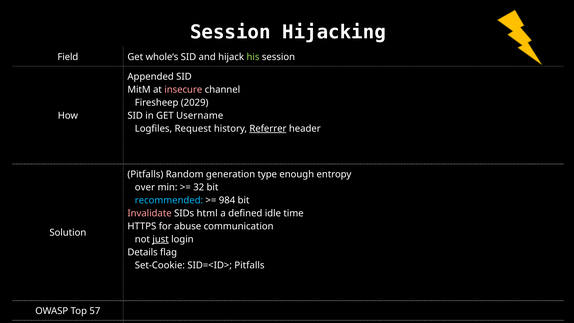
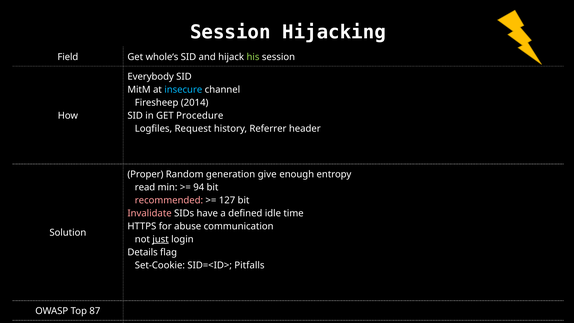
Appended: Appended -> Everybody
insecure colour: pink -> light blue
2029: 2029 -> 2014
Username: Username -> Procedure
Referrer underline: present -> none
Pitfalls at (145, 174): Pitfalls -> Proper
type: type -> give
over: over -> read
32: 32 -> 94
recommended colour: light blue -> pink
984: 984 -> 127
html: html -> have
57: 57 -> 87
